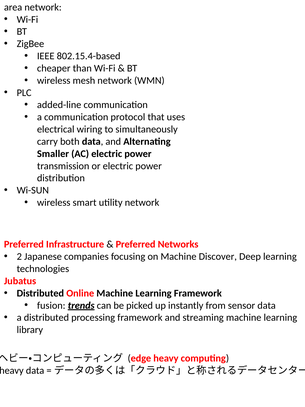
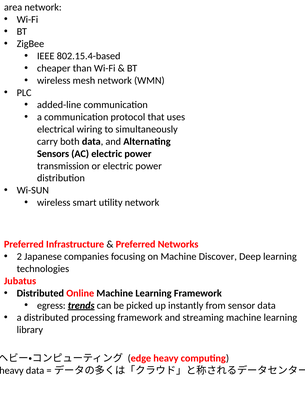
Smaller: Smaller -> Sensors
fusion: fusion -> egress
